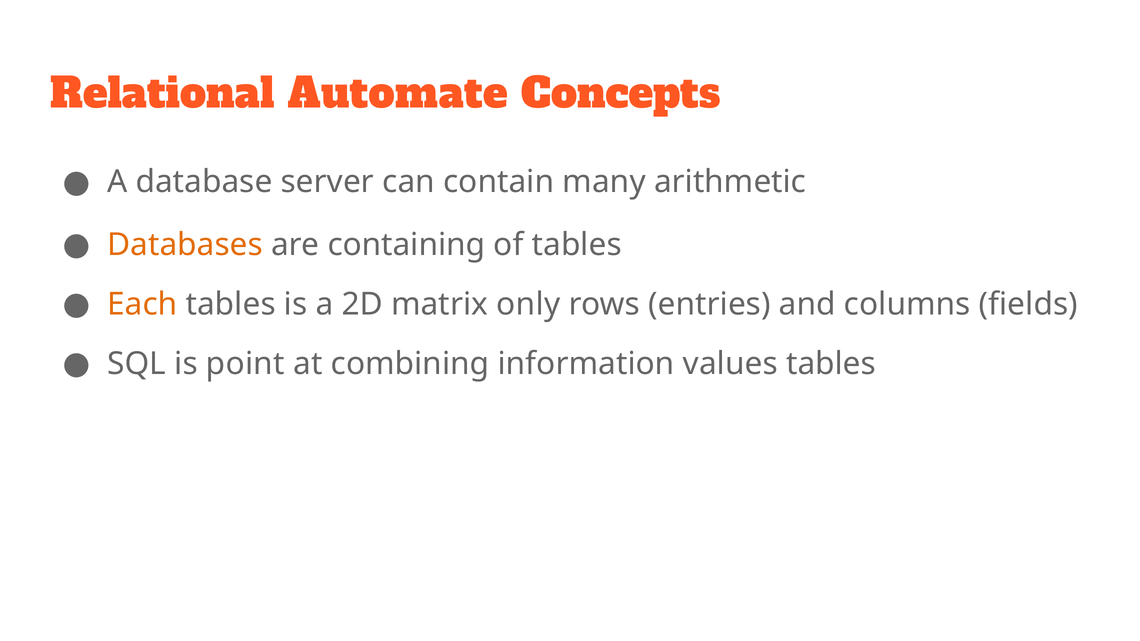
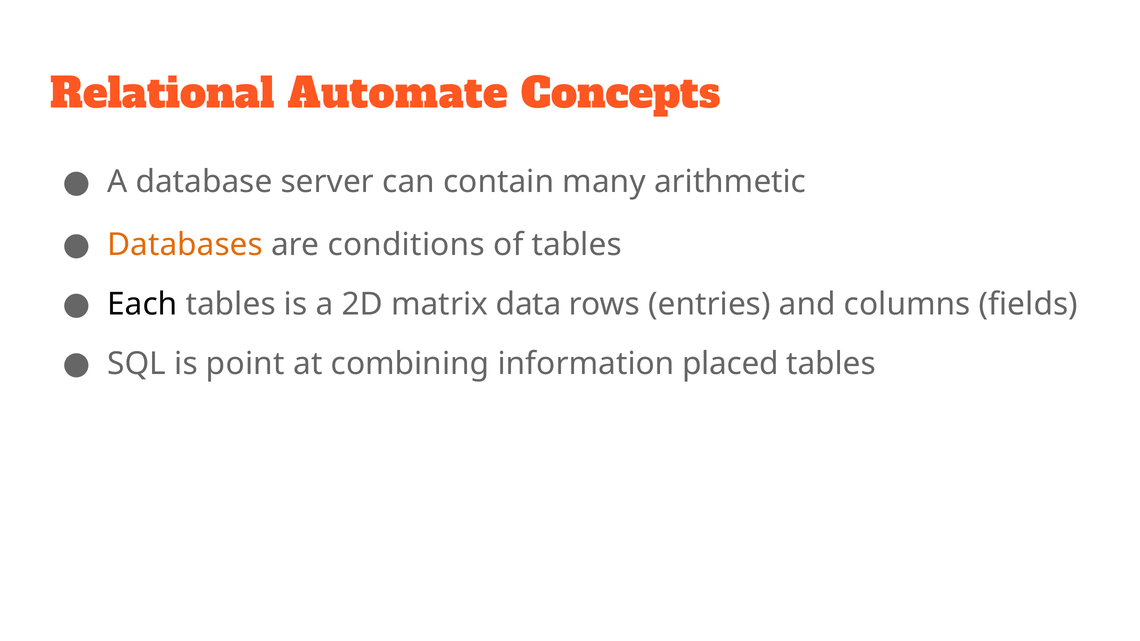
containing: containing -> conditions
Each colour: orange -> black
only: only -> data
values: values -> placed
